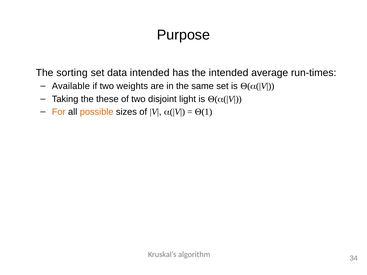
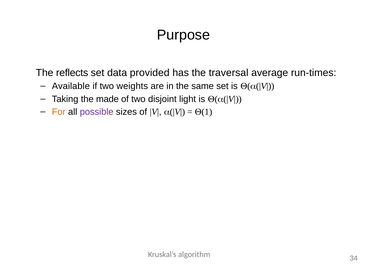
sorting: sorting -> reflects
data intended: intended -> provided
the intended: intended -> traversal
these: these -> made
possible colour: orange -> purple
